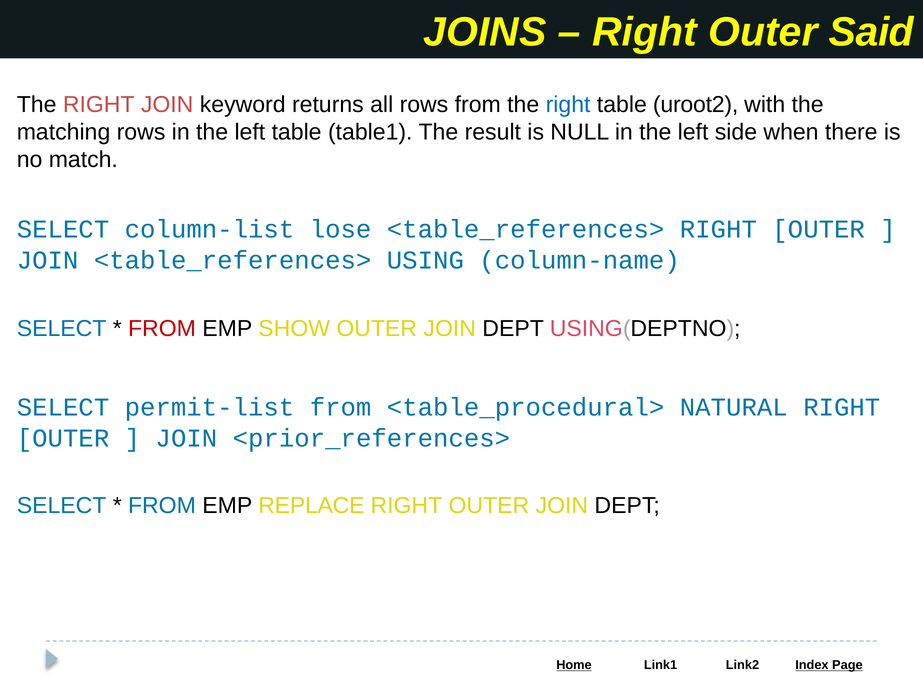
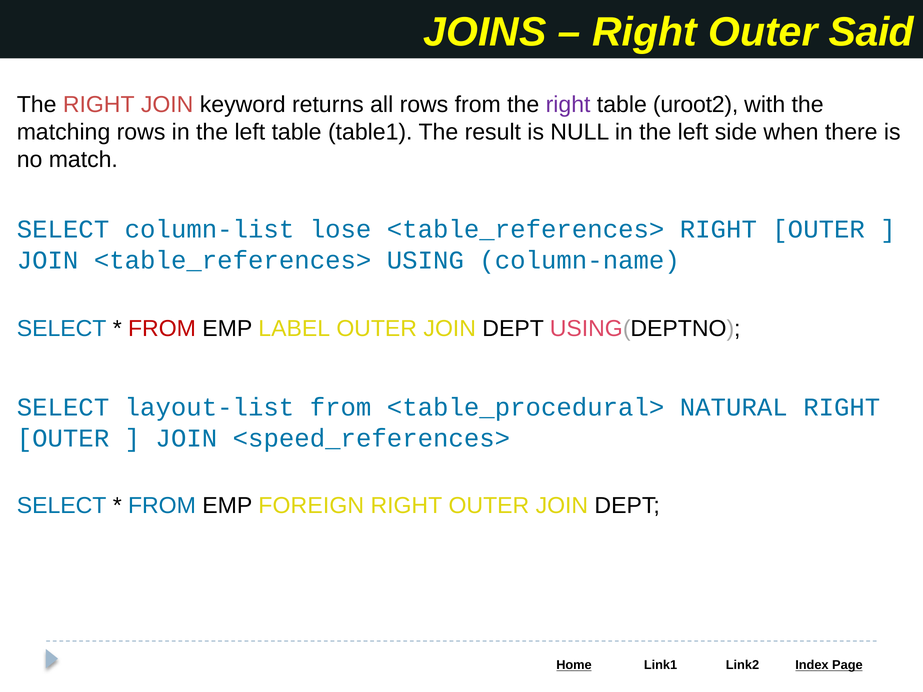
right at (568, 105) colour: blue -> purple
SHOW: SHOW -> LABEL
permit-list: permit-list -> layout-list
<prior_references>: <prior_references> -> <speed_references>
REPLACE: REPLACE -> FOREIGN
